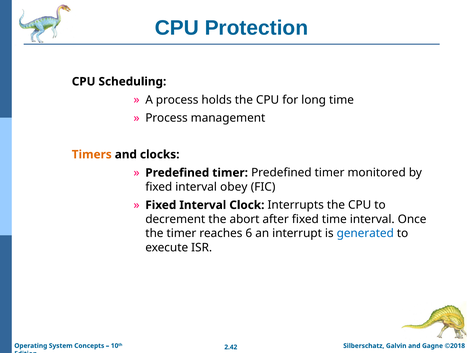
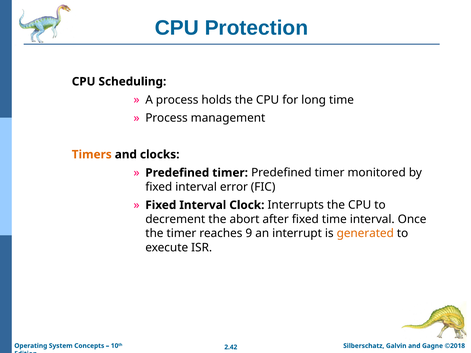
obey: obey -> error
6: 6 -> 9
generated colour: blue -> orange
